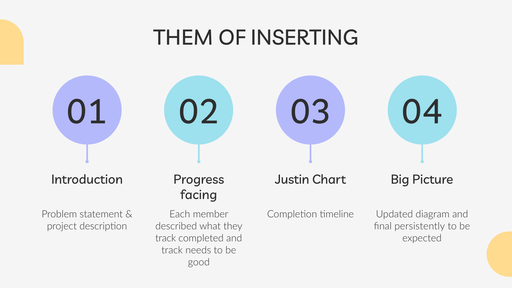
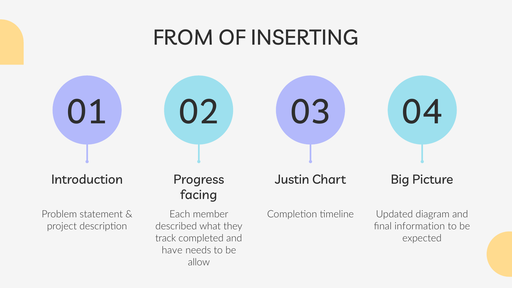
THEM: THEM -> FROM
persistently: persistently -> information
track at (172, 250): track -> have
good: good -> allow
